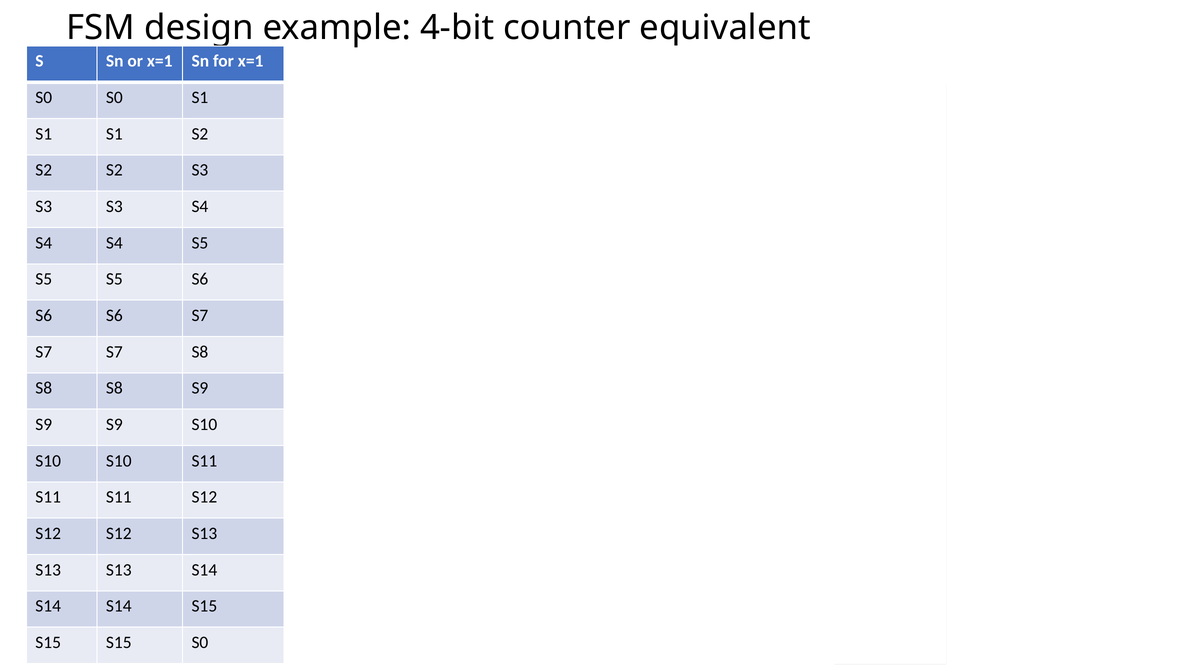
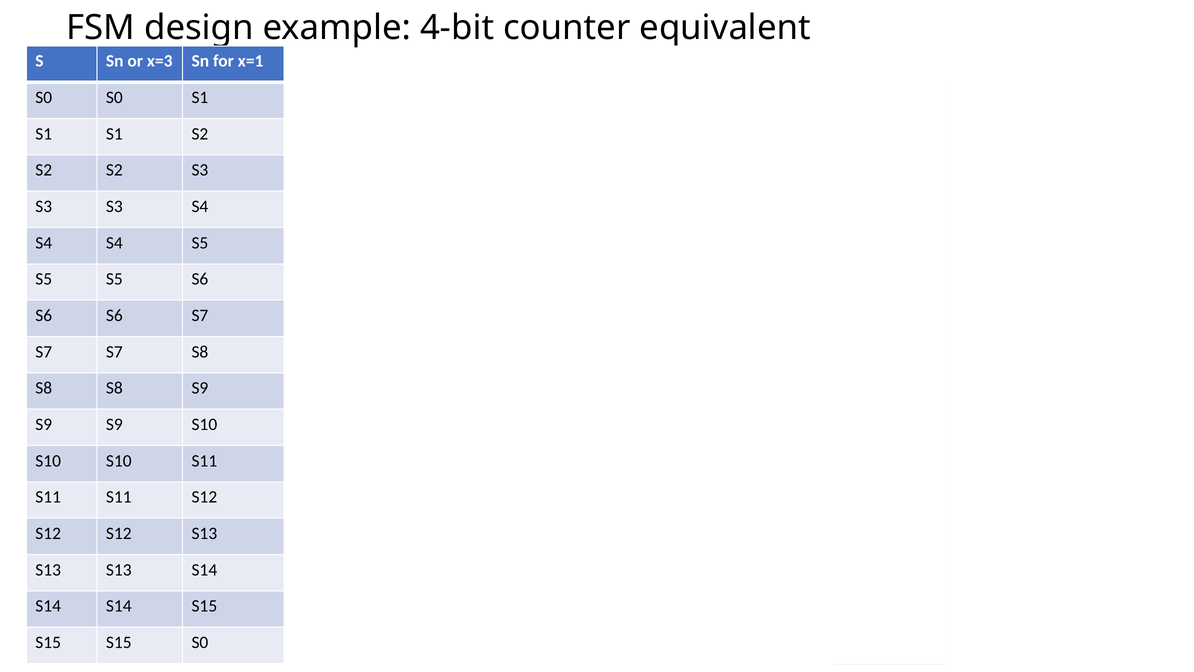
or x=1: x=1 -> x=3
